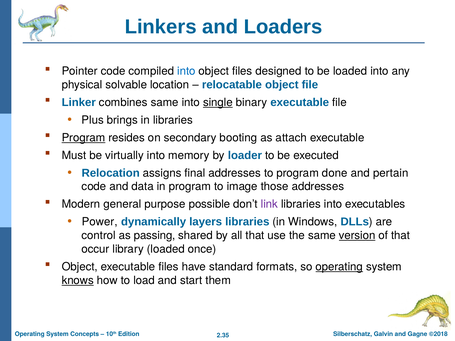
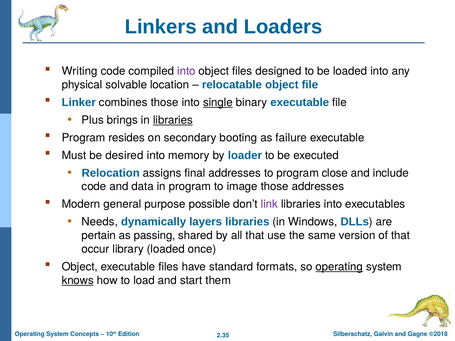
Pointer: Pointer -> Writing
into at (186, 71) colour: blue -> purple
combines same: same -> those
libraries at (173, 120) underline: none -> present
Program at (83, 138) underline: present -> none
attach: attach -> failure
virtually: virtually -> desired
done: done -> close
pertain: pertain -> include
Power: Power -> Needs
control: control -> pertain
version underline: present -> none
